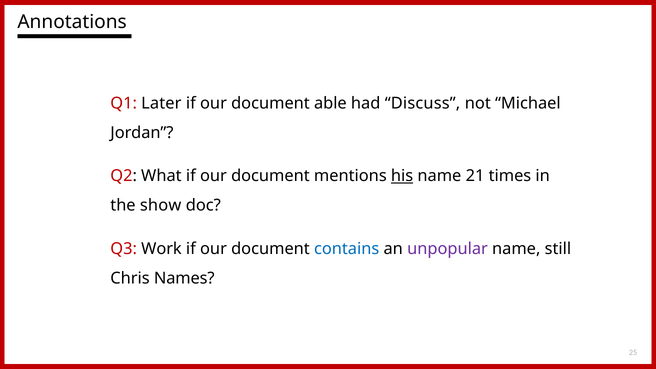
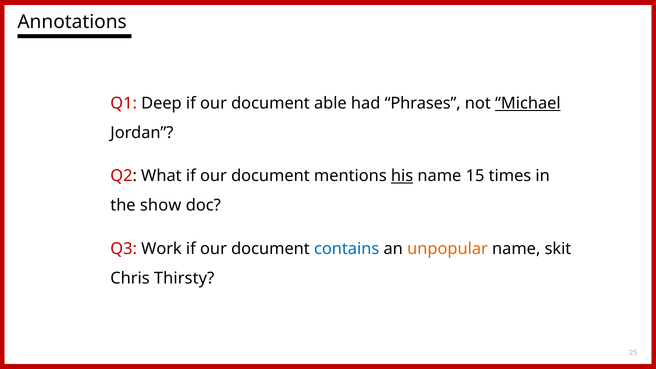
Later: Later -> Deep
Discuss: Discuss -> Phrases
Michael underline: none -> present
21: 21 -> 15
unpopular colour: purple -> orange
still: still -> skit
Names: Names -> Thirsty
